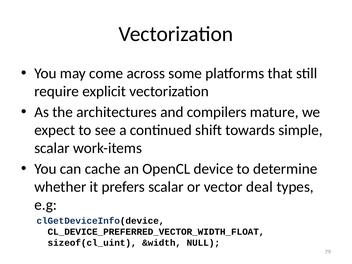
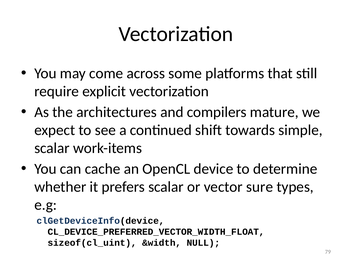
deal: deal -> sure
